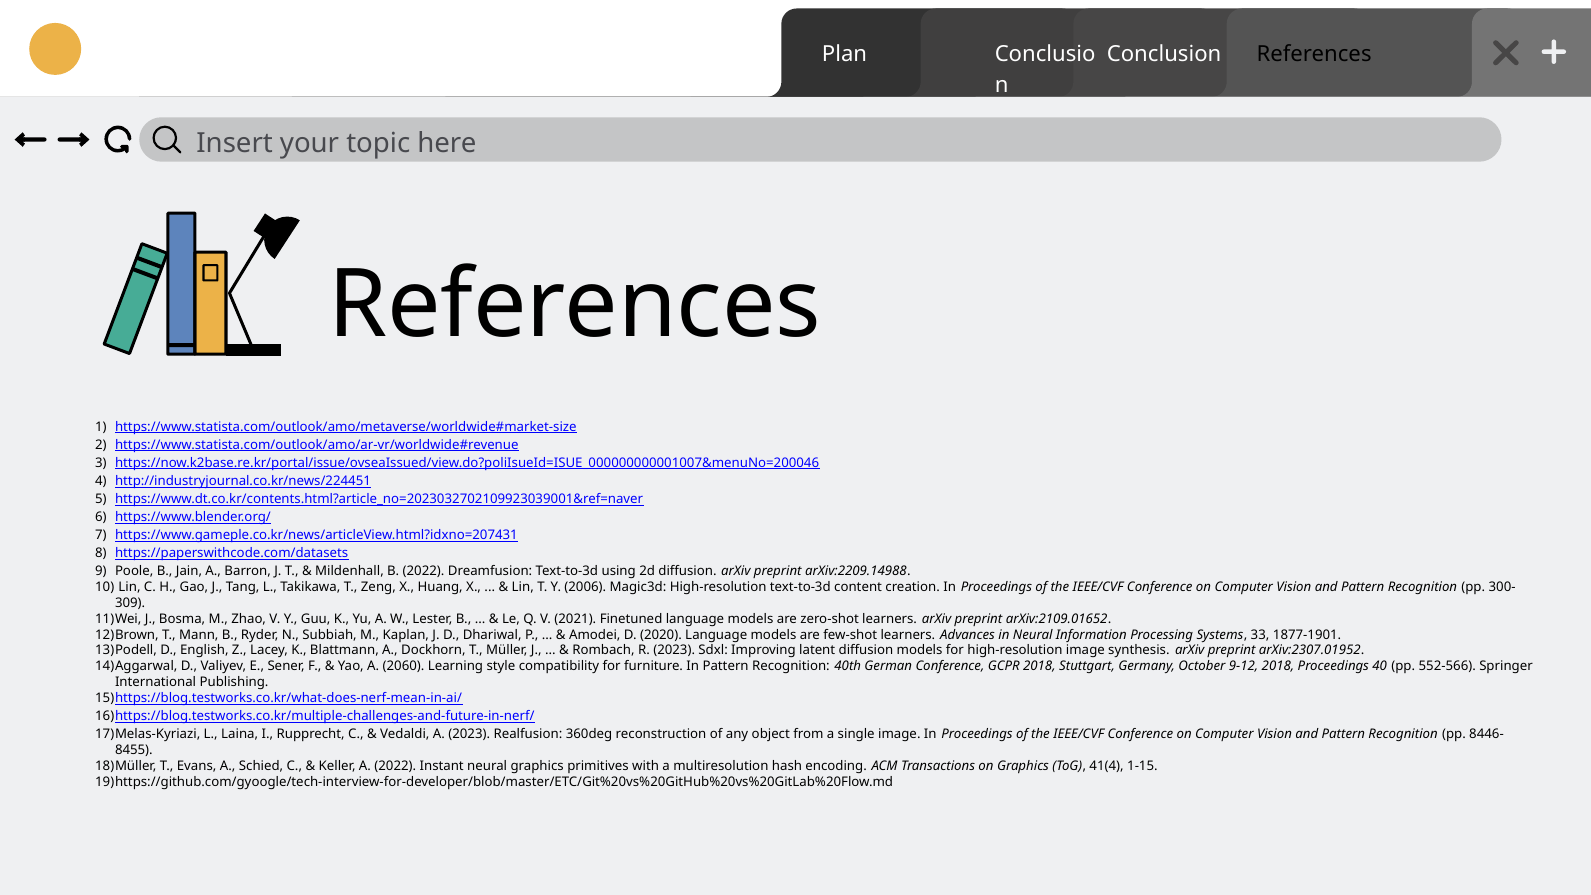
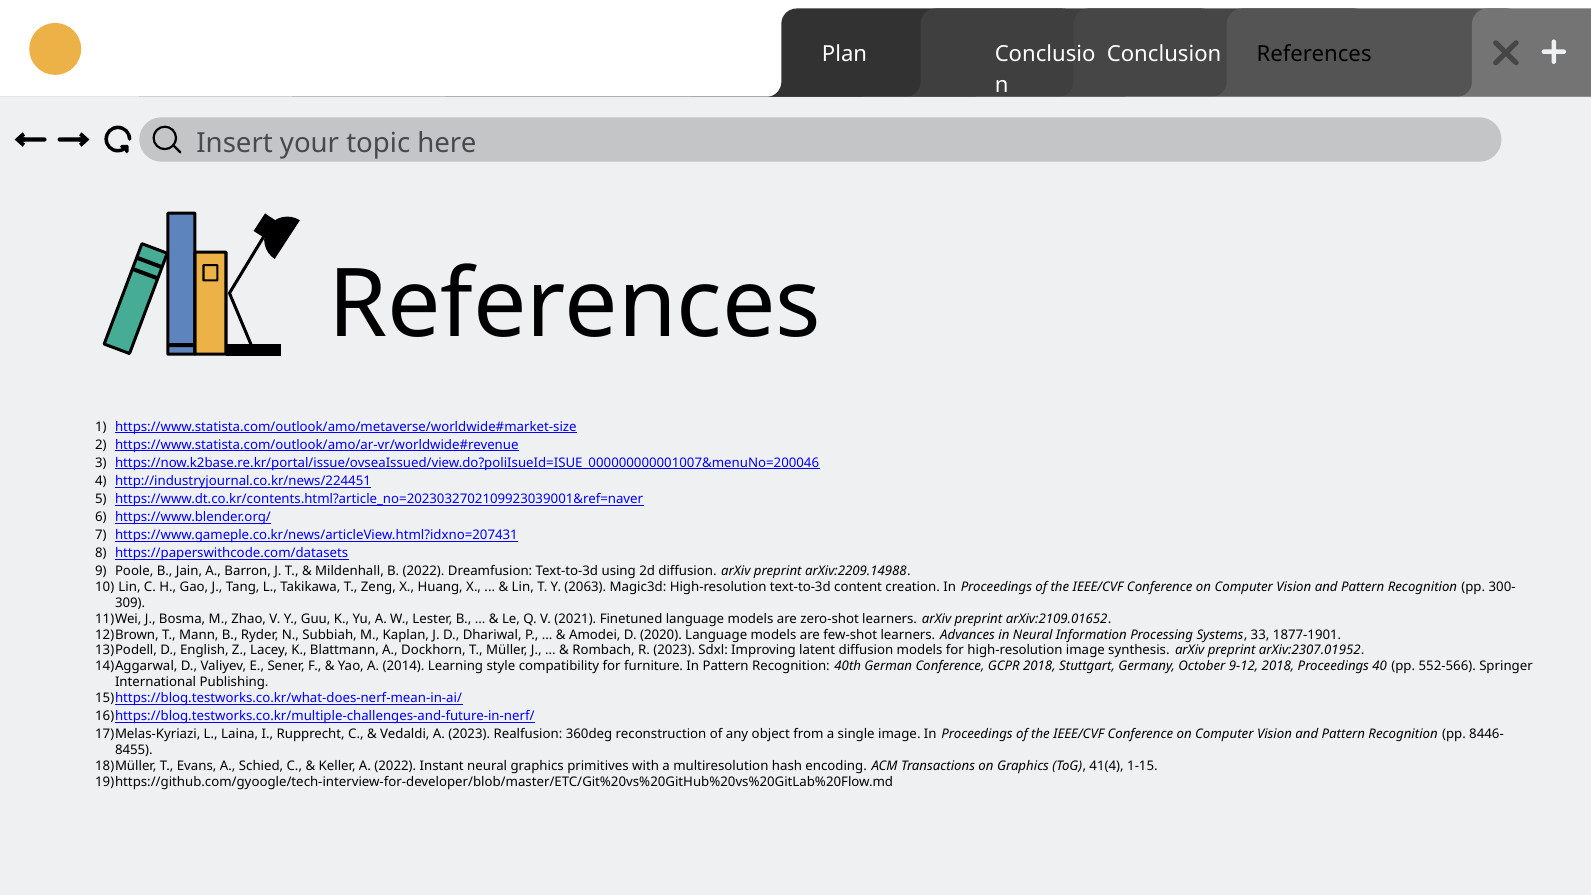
2006: 2006 -> 2063
2060: 2060 -> 2014
